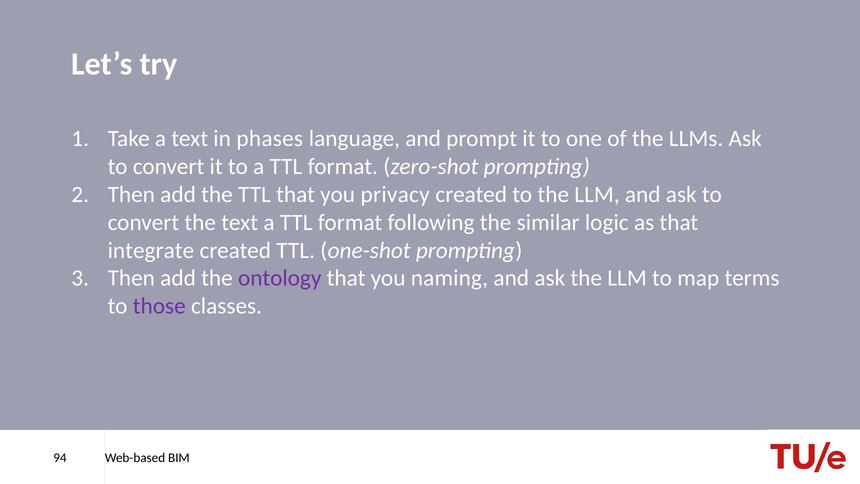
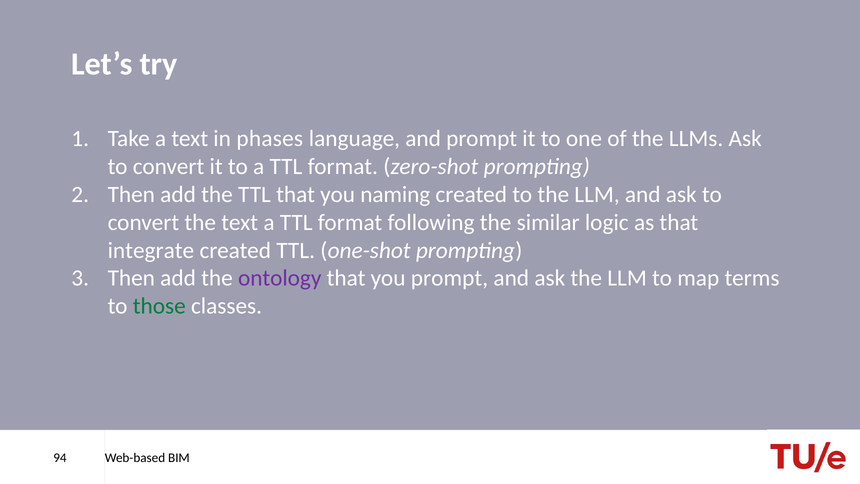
privacy: privacy -> naming
you naming: naming -> prompt
those colour: purple -> green
